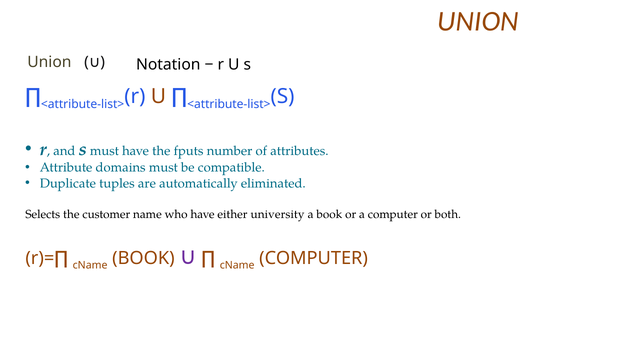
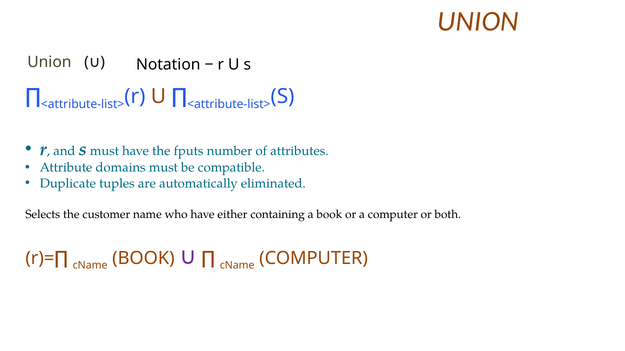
university: university -> containing
